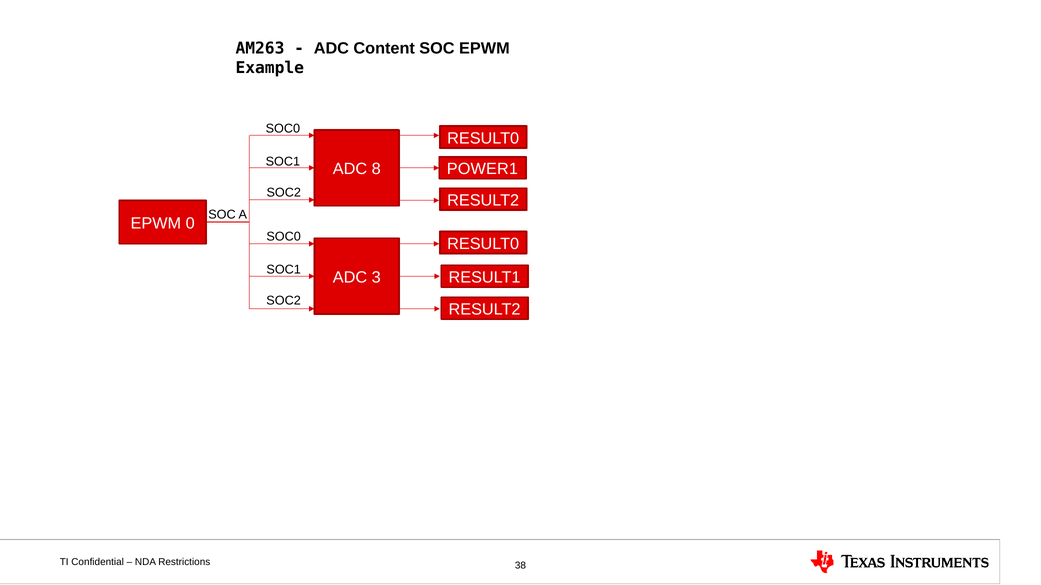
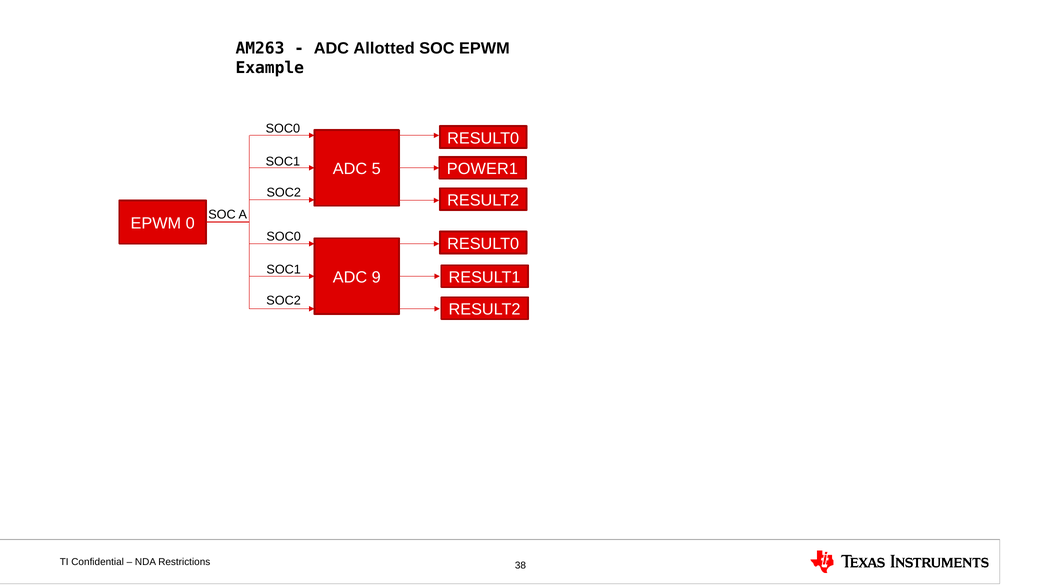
Content: Content -> Allotted
8: 8 -> 5
3: 3 -> 9
